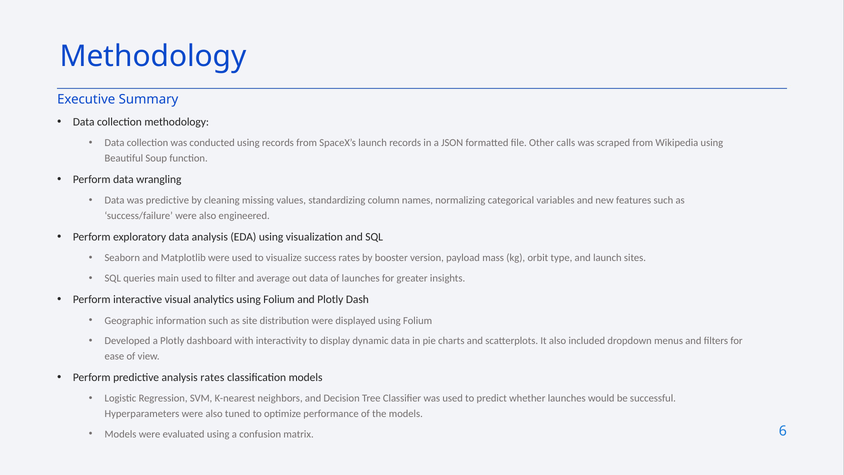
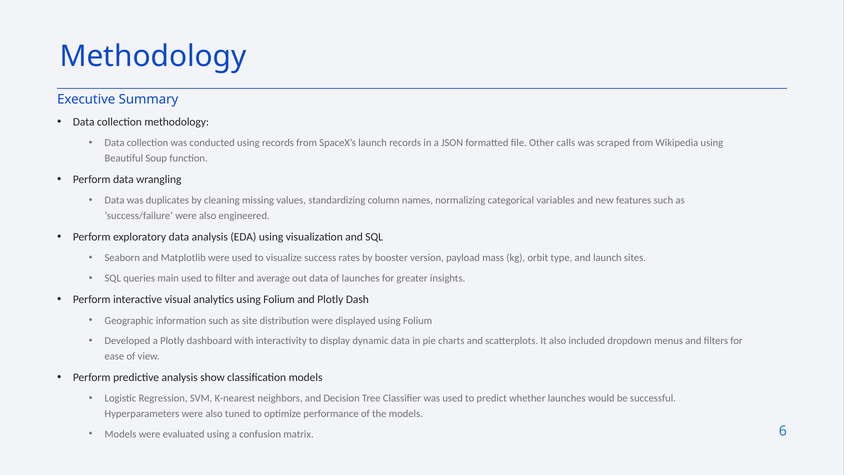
was predictive: predictive -> duplicates
analysis rates: rates -> show
